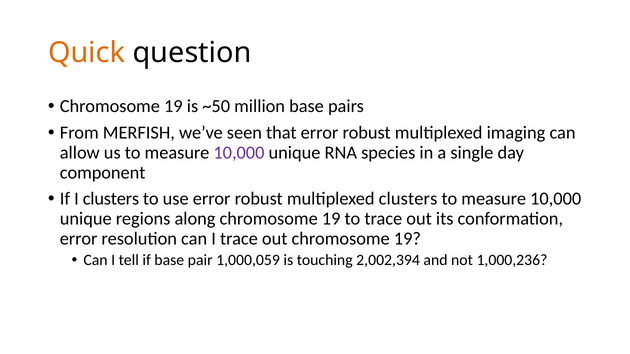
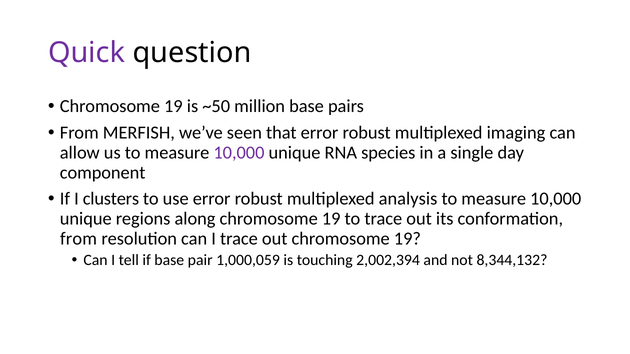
Quick colour: orange -> purple
multiplexed clusters: clusters -> analysis
error at (79, 239): error -> from
1,000,236: 1,000,236 -> 8,344,132
